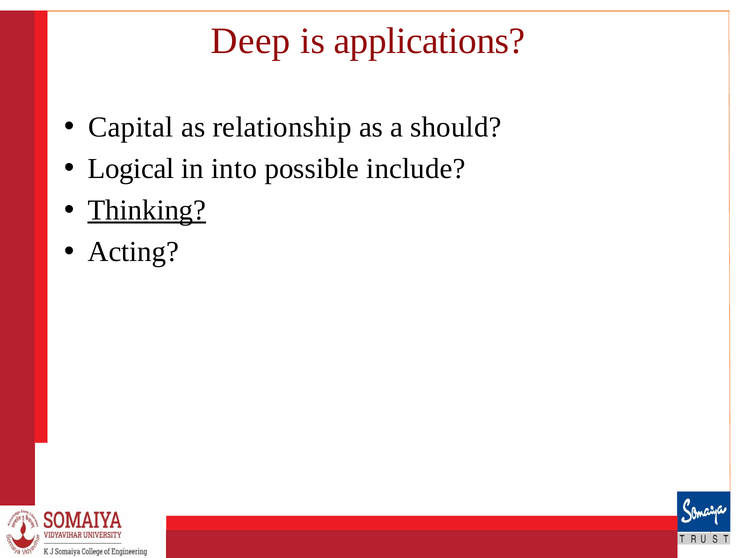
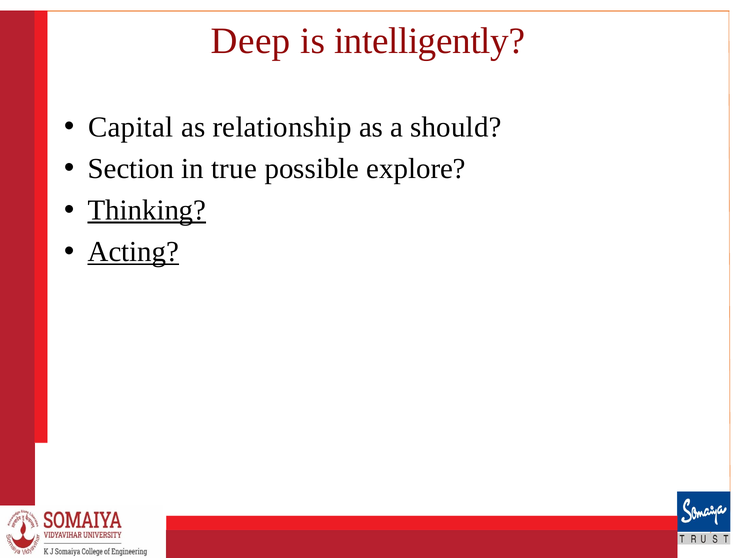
applications: applications -> intelligently
Logical: Logical -> Section
into: into -> true
include: include -> explore
Acting underline: none -> present
